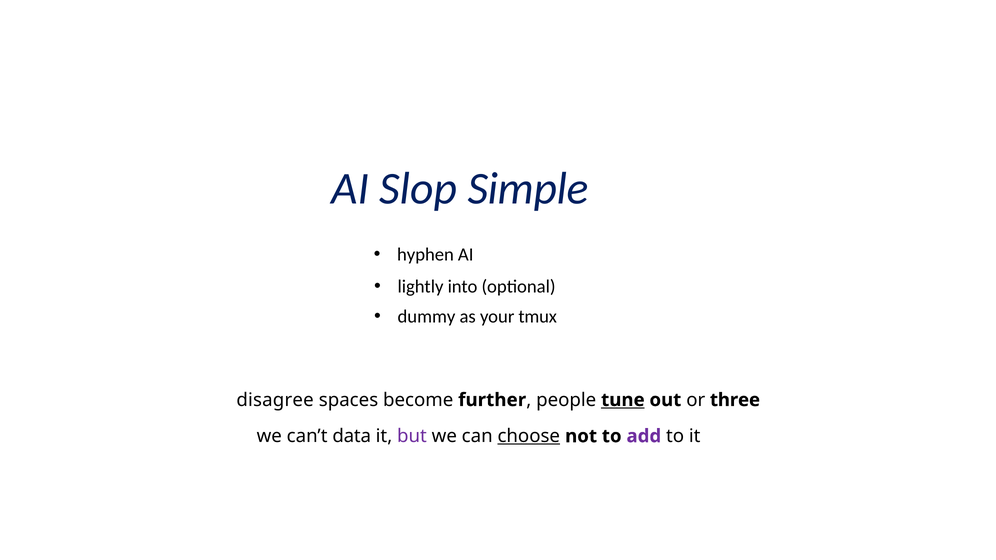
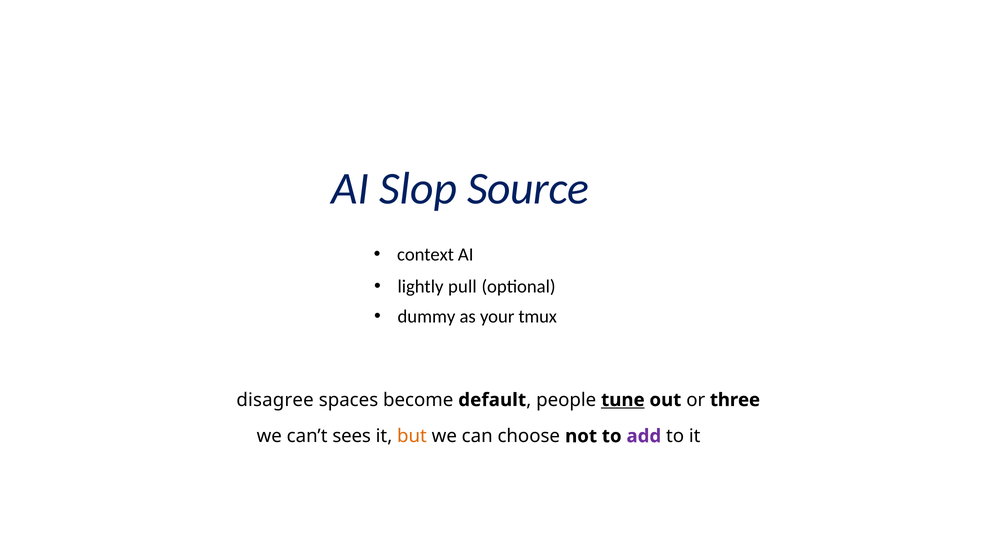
Simple: Simple -> Source
hyphen: hyphen -> context
into: into -> pull
further: further -> default
data: data -> sees
but colour: purple -> orange
choose underline: present -> none
